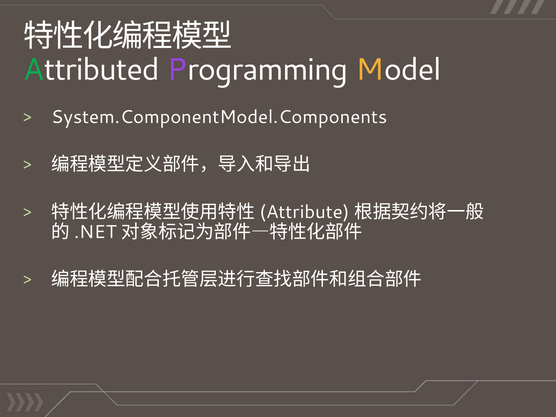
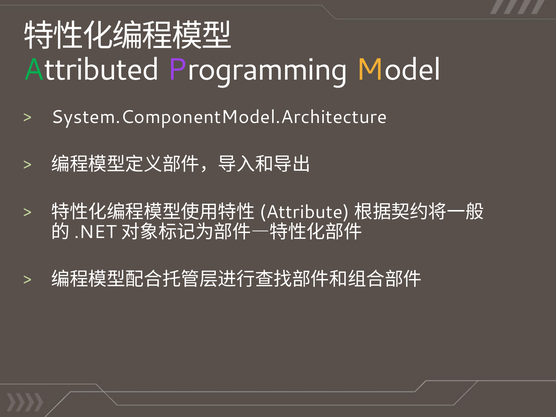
System.ComponentModel.Components: System.ComponentModel.Components -> System.ComponentModel.Architecture
